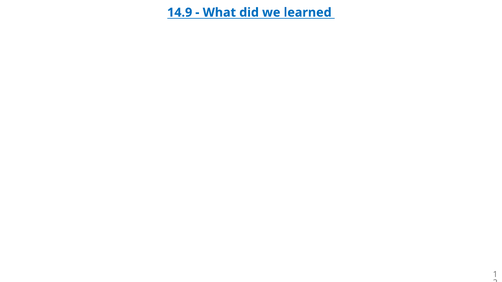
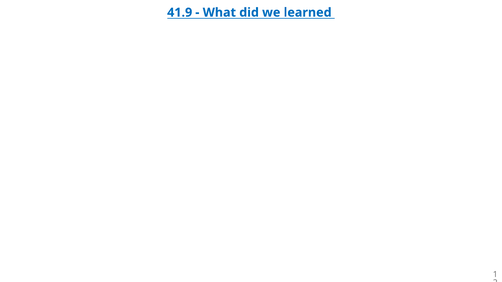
14.9: 14.9 -> 41.9
